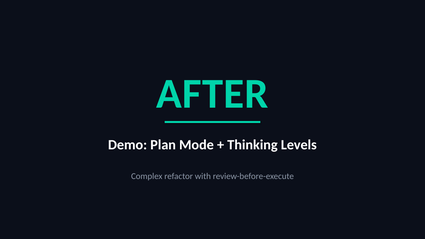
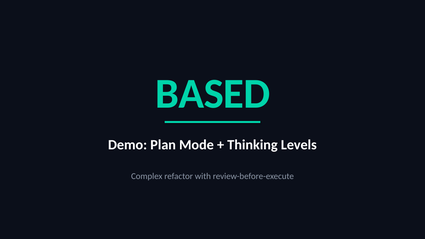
AFTER: AFTER -> BASED
